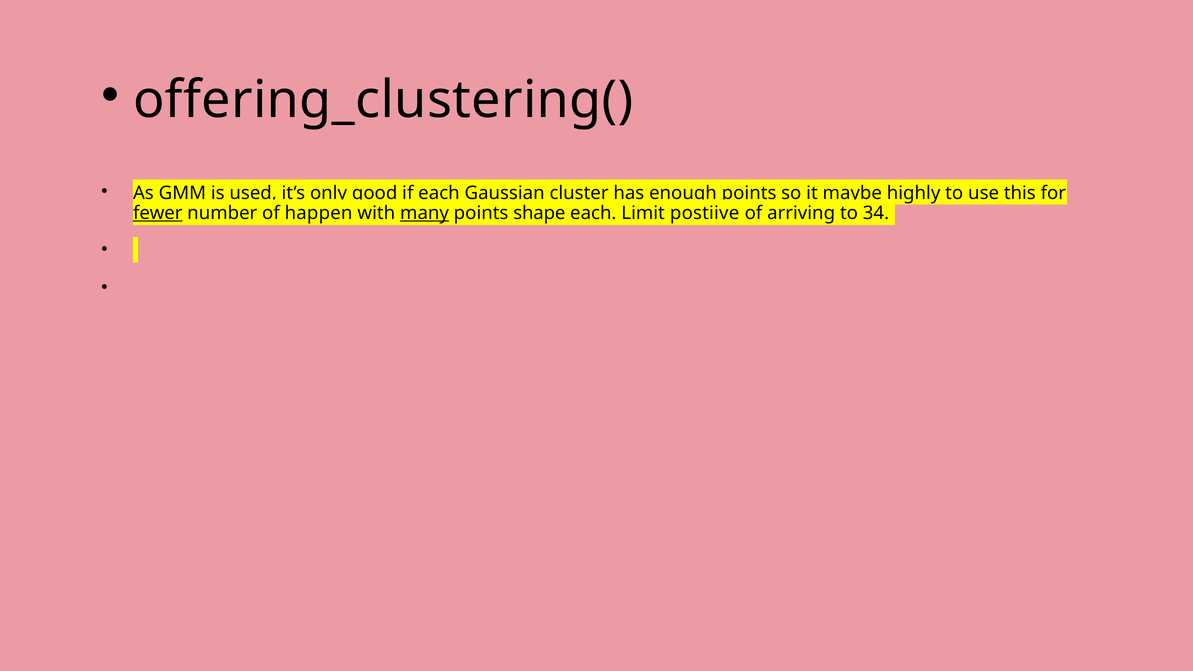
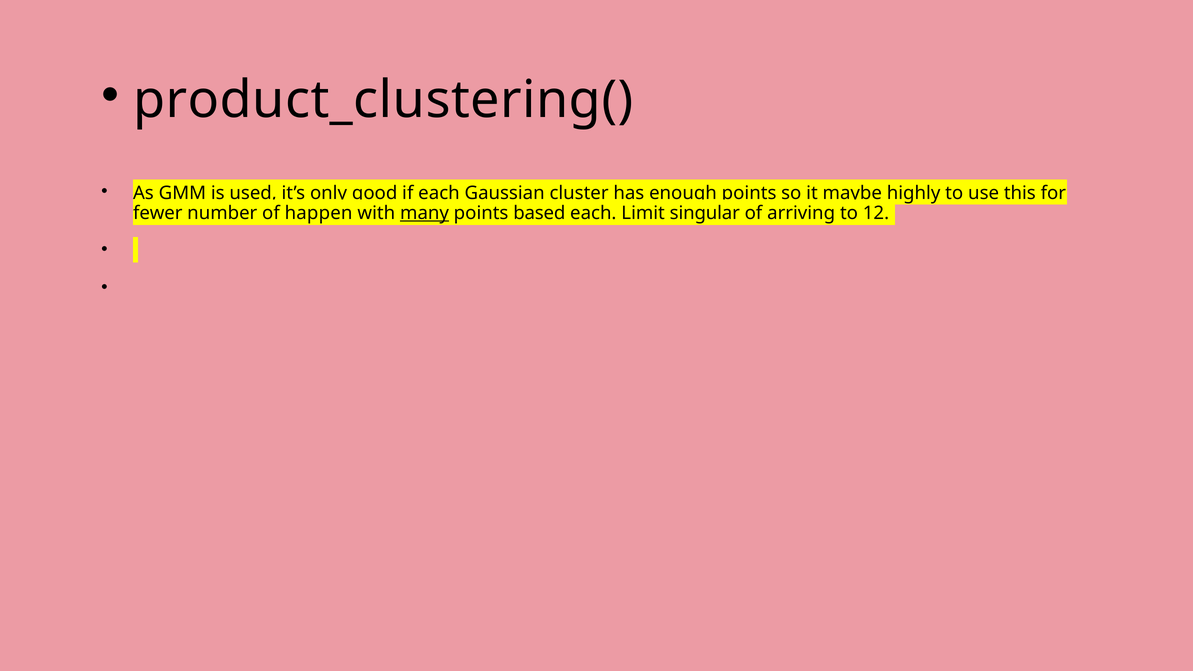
offering_clustering(: offering_clustering( -> product_clustering(
fewer underline: present -> none
shape: shape -> based
postiive: postiive -> singular
34: 34 -> 12
